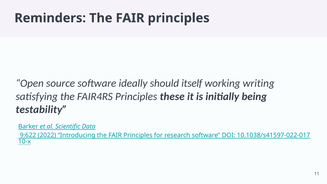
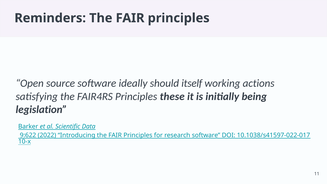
writing: writing -> actions
testability: testability -> legislation
